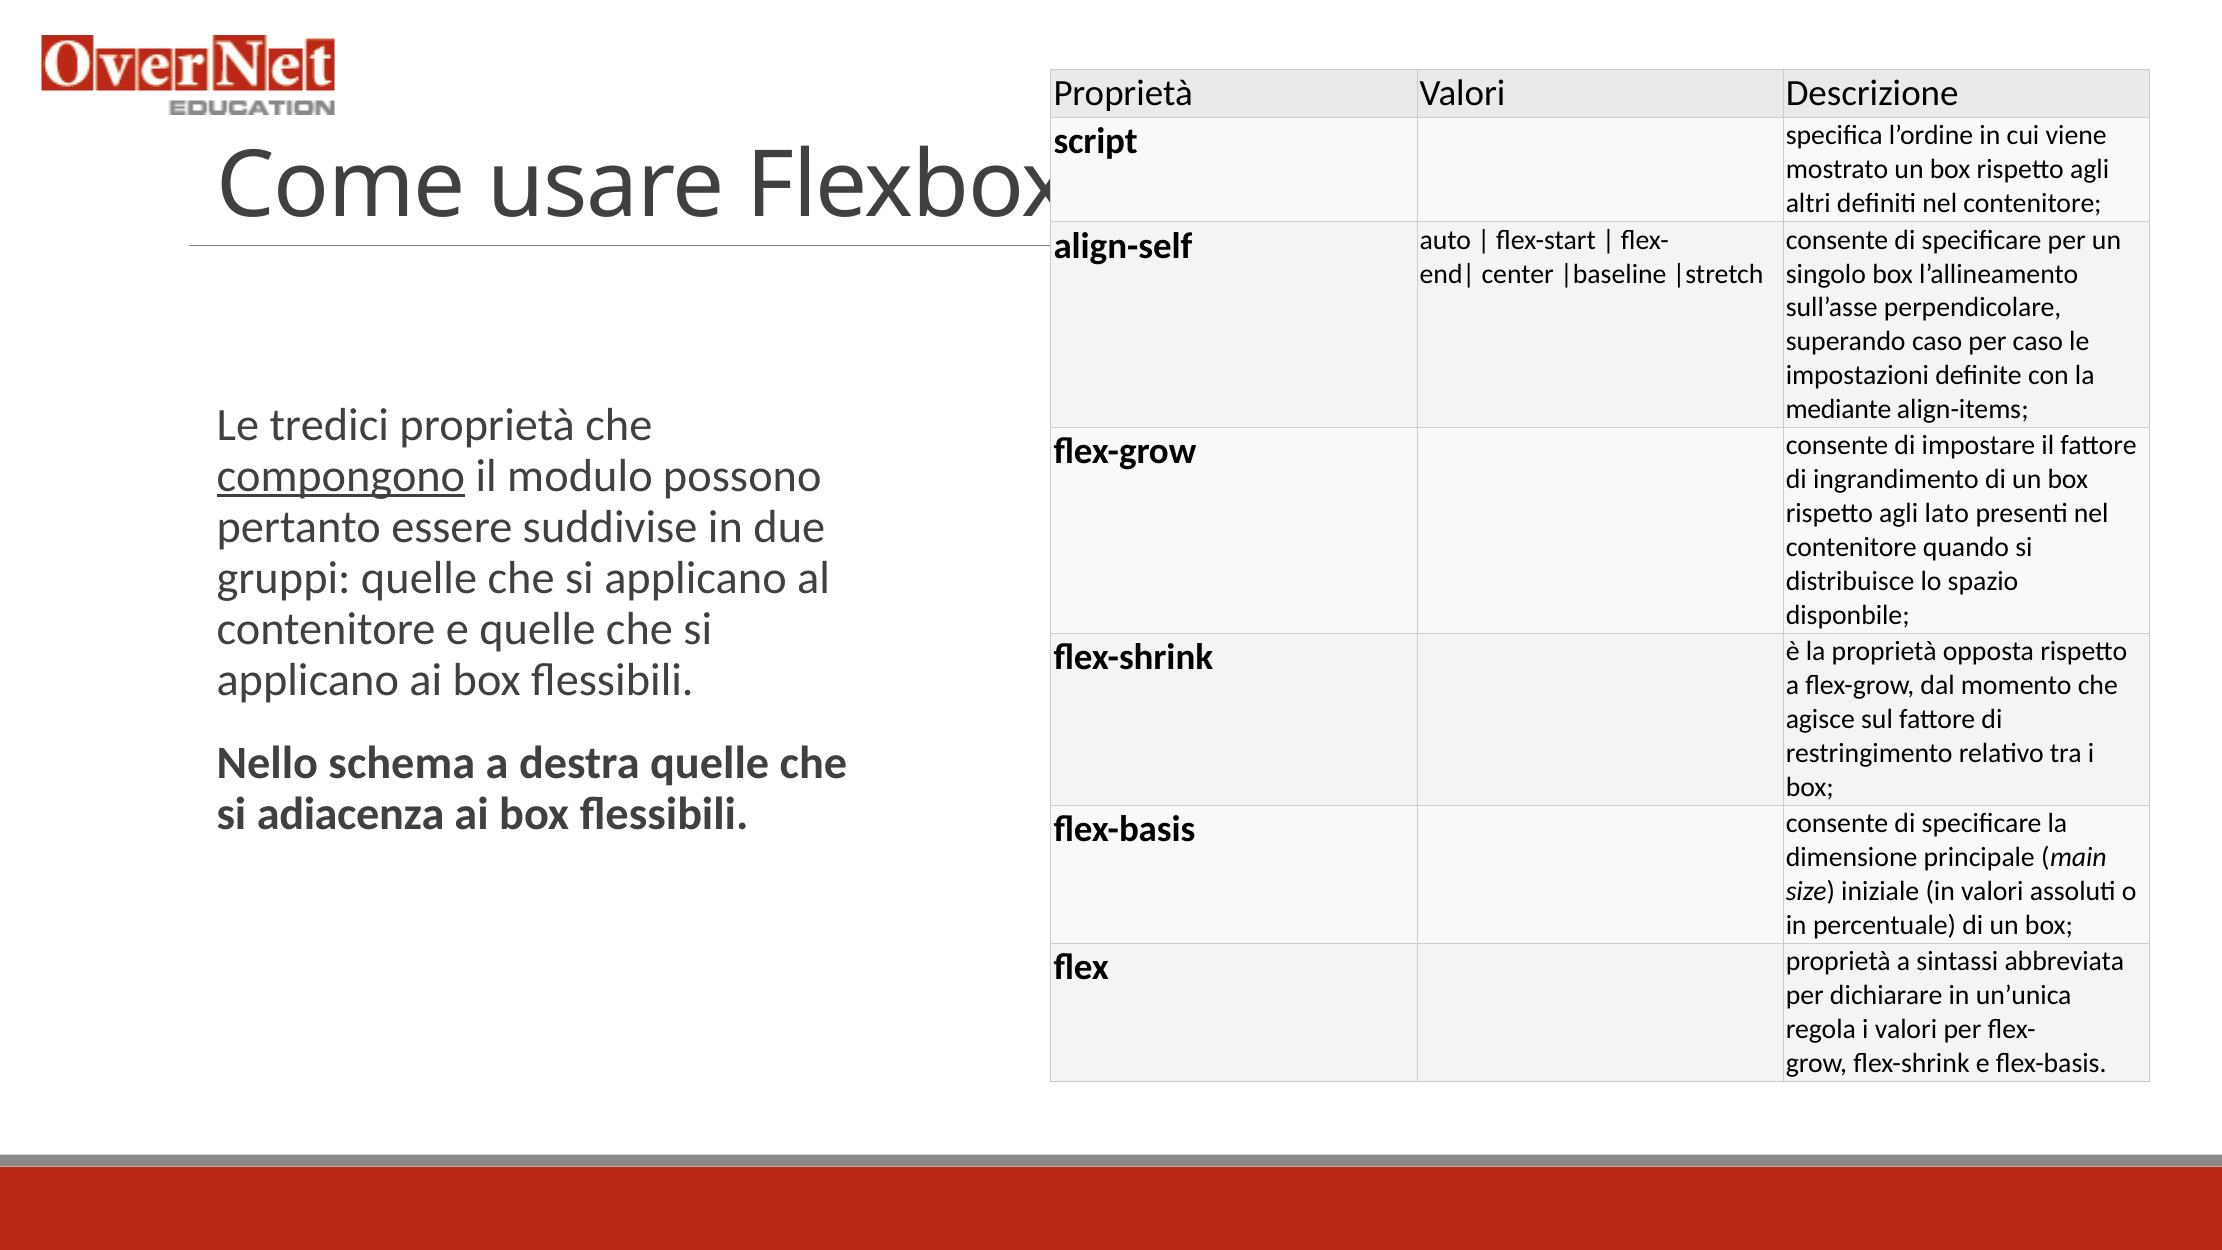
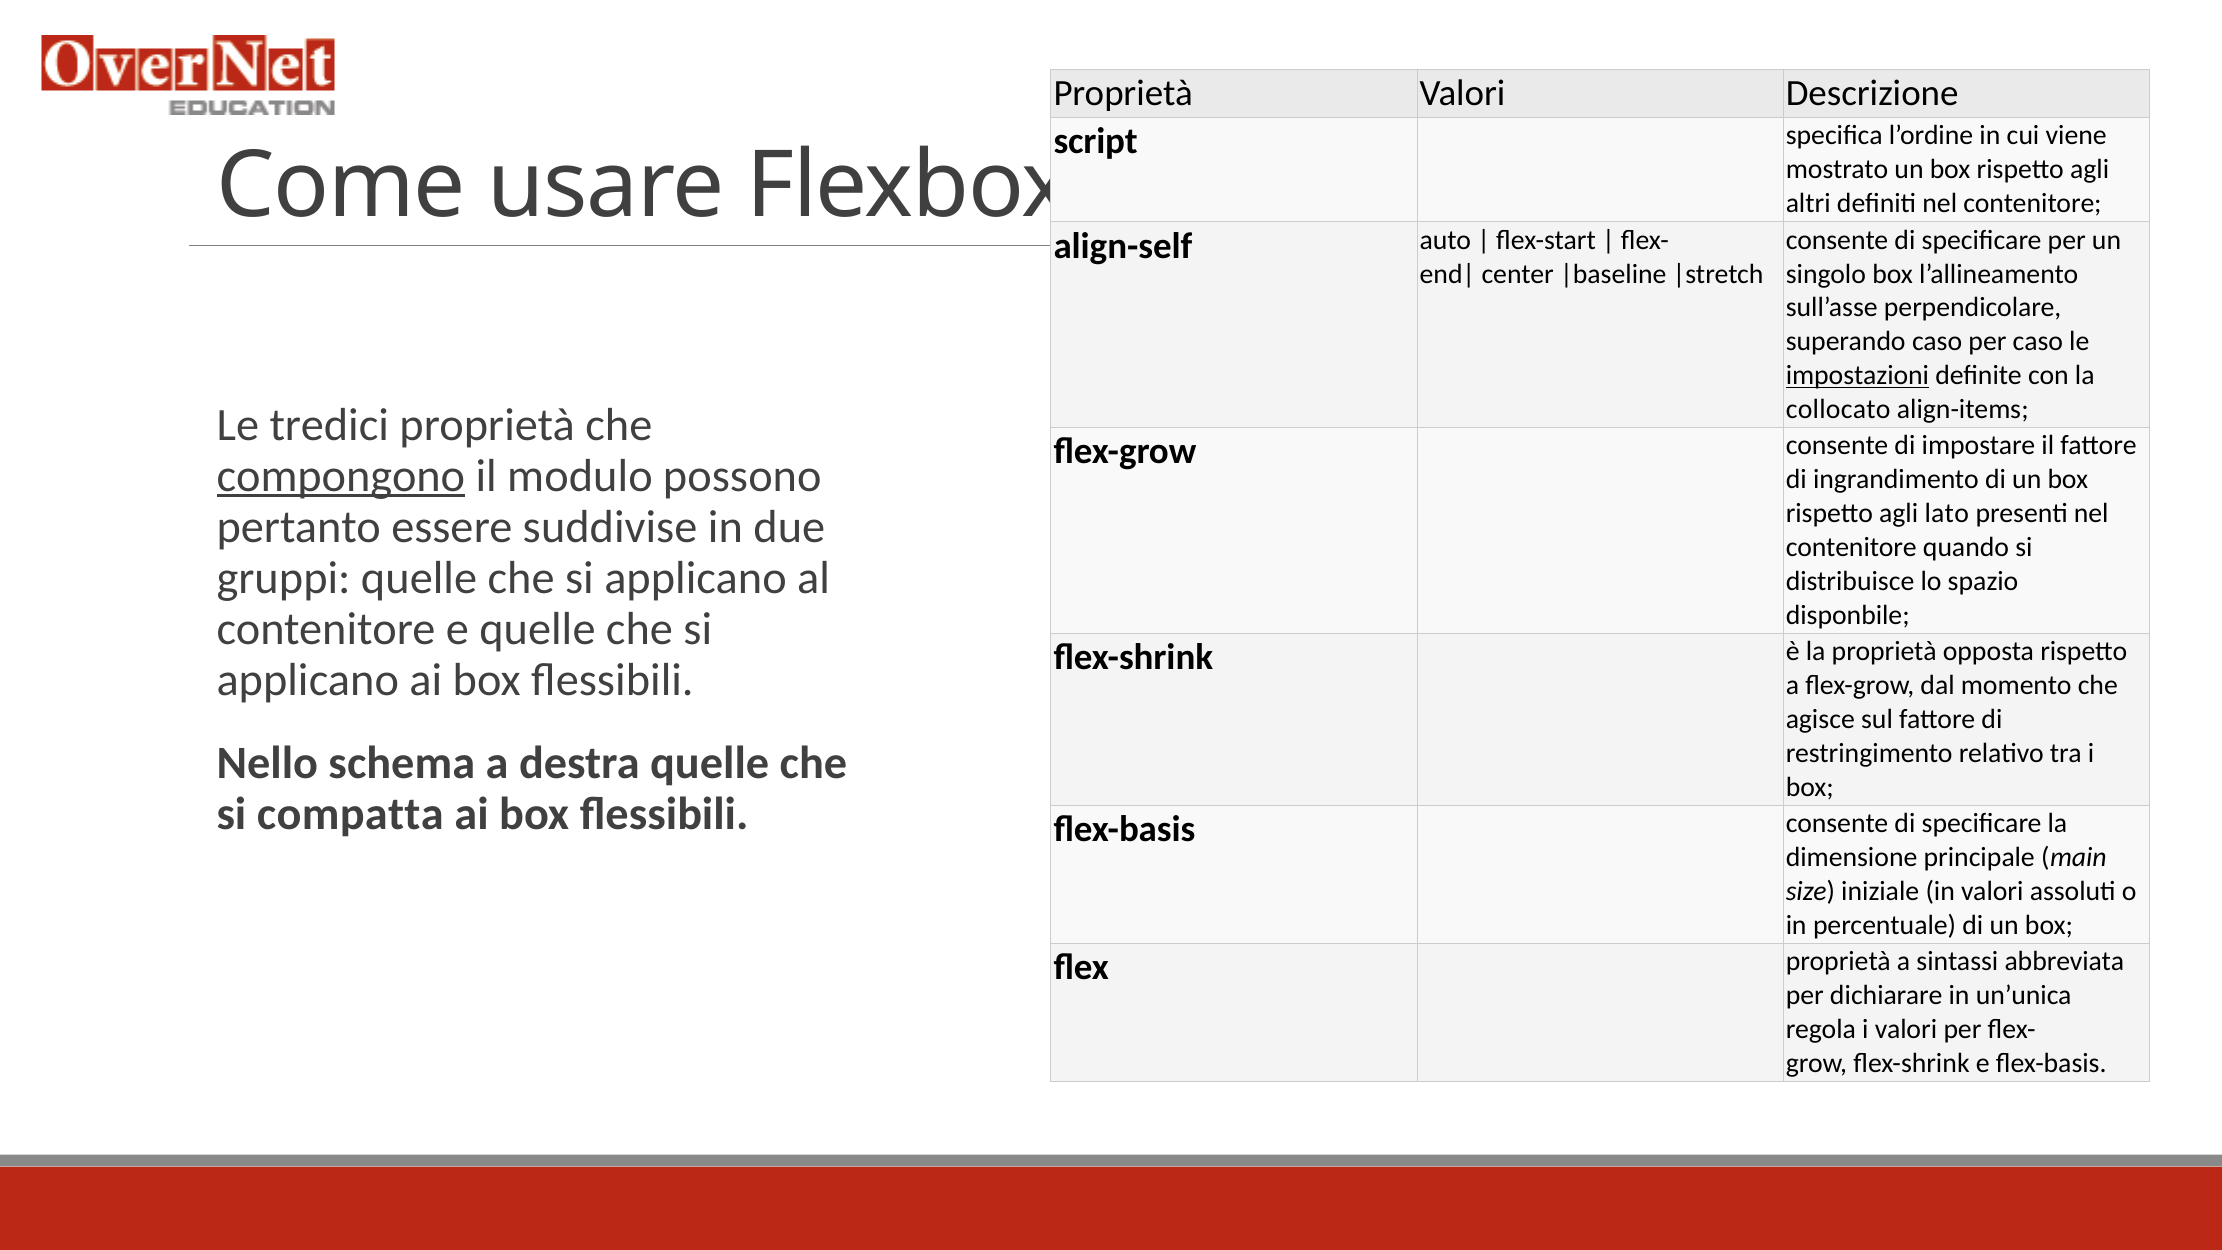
impostazioni underline: none -> present
mediante: mediante -> collocato
adiacenza: adiacenza -> compatta
